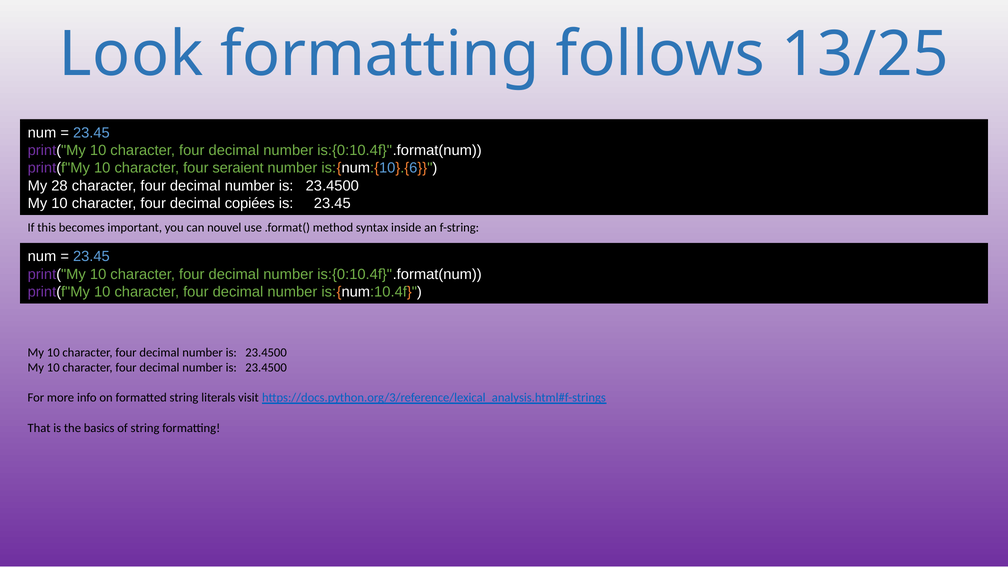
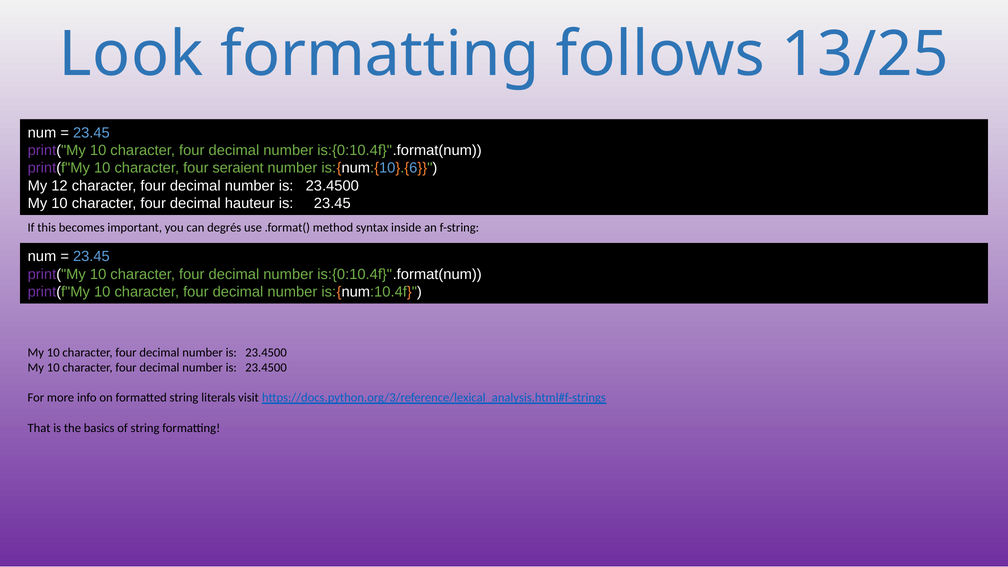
28: 28 -> 12
copiées: copiées -> hauteur
nouvel: nouvel -> degrés
